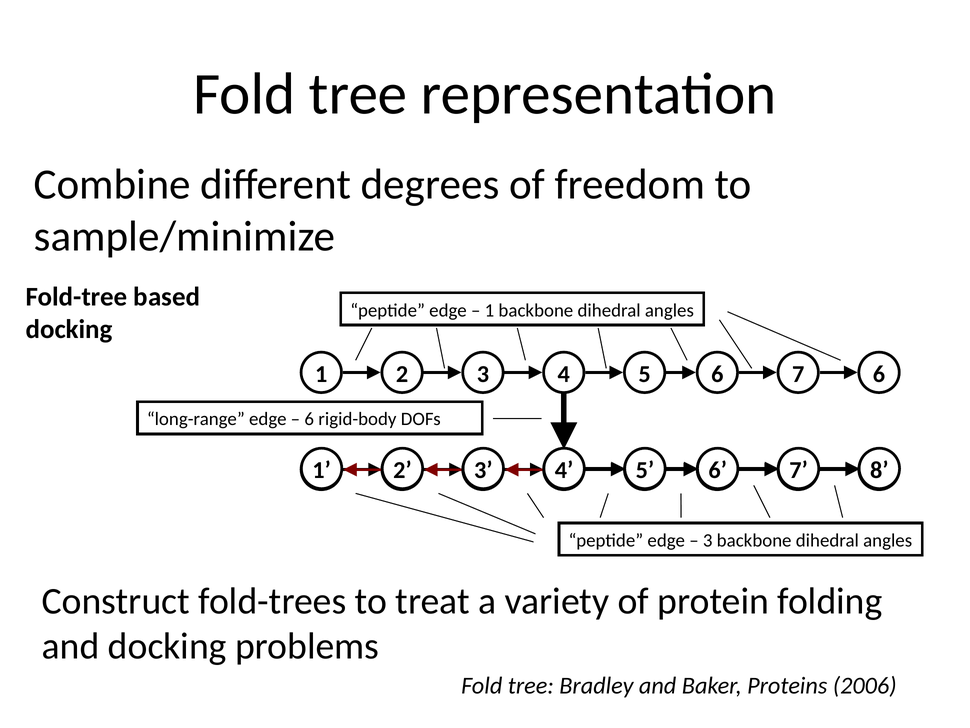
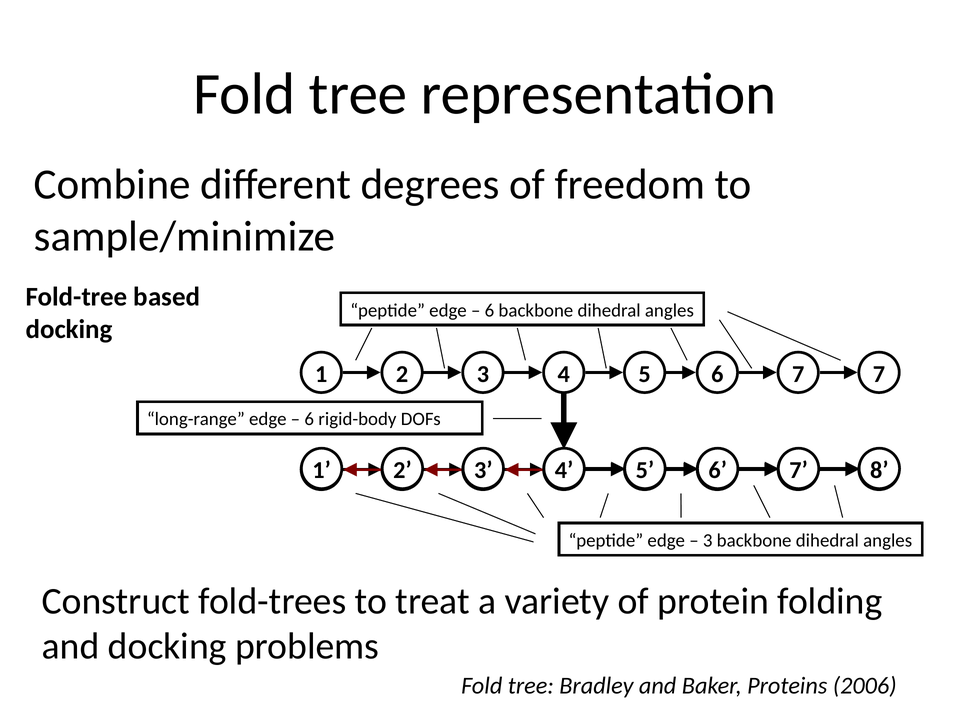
1 at (490, 310): 1 -> 6
2 6: 6 -> 7
